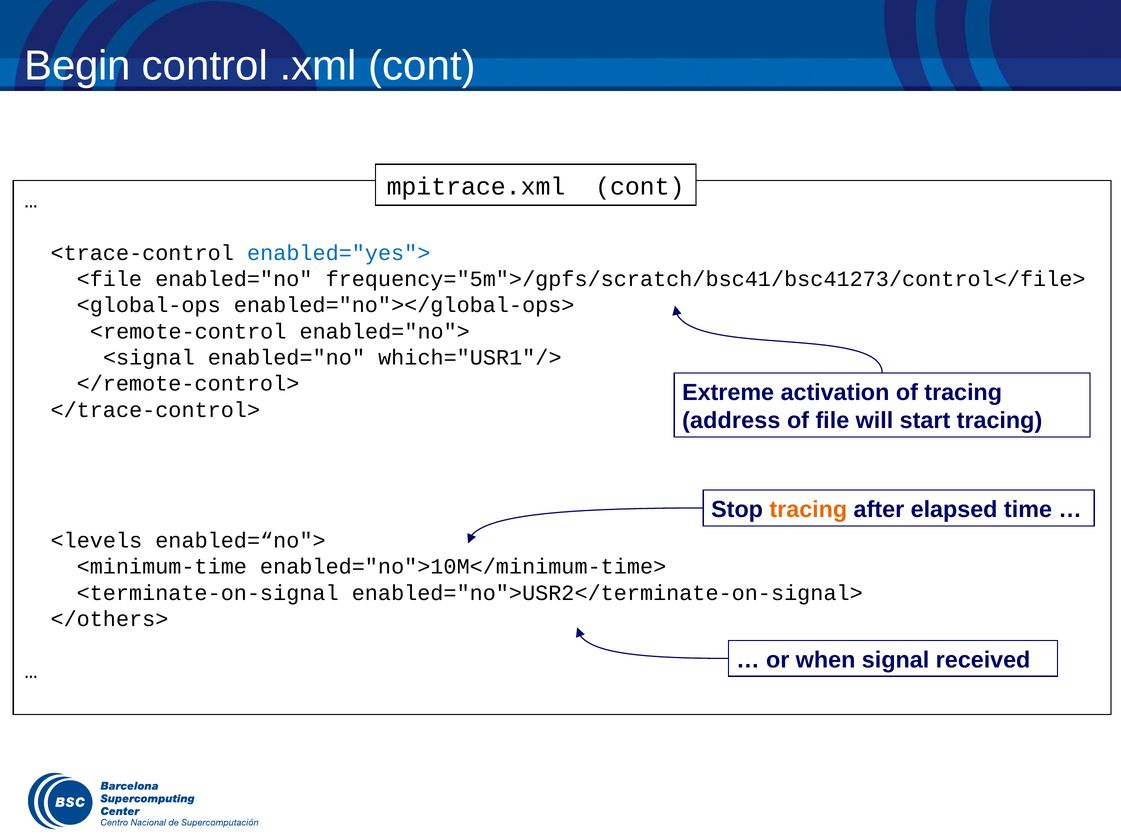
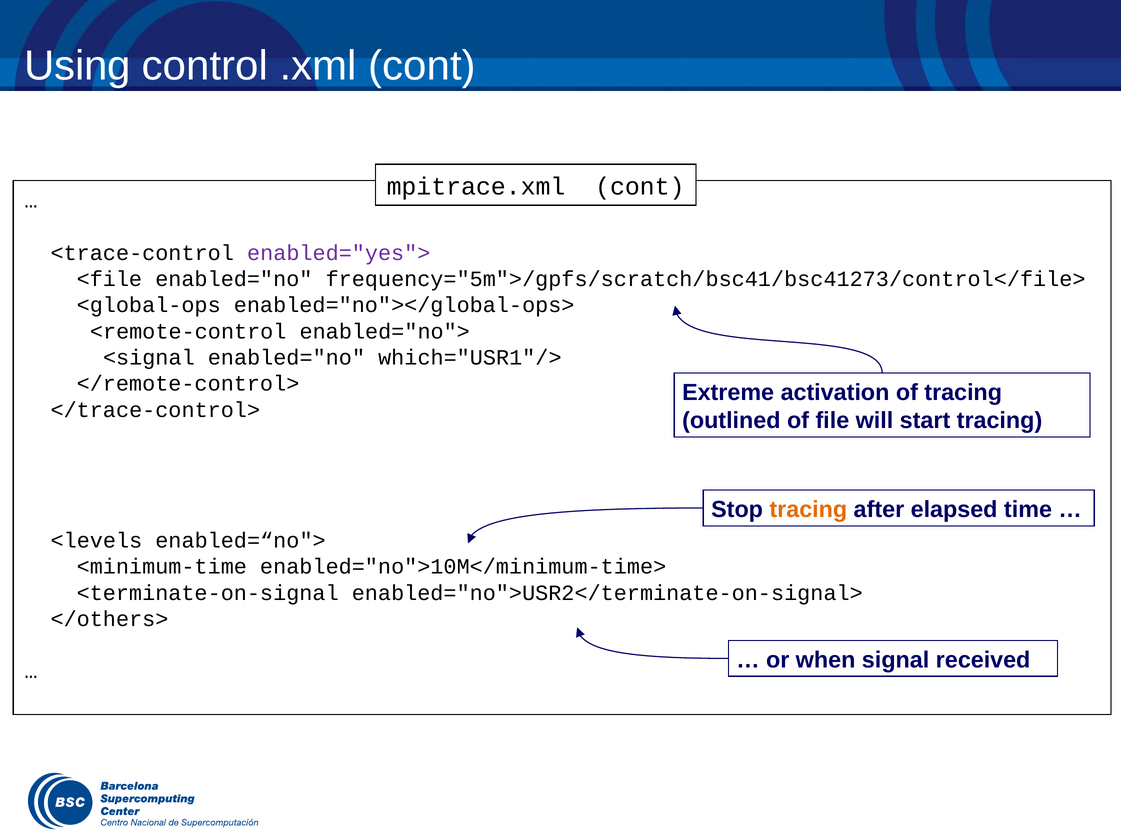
Begin: Begin -> Using
enabled="yes"> colour: blue -> purple
address: address -> outlined
